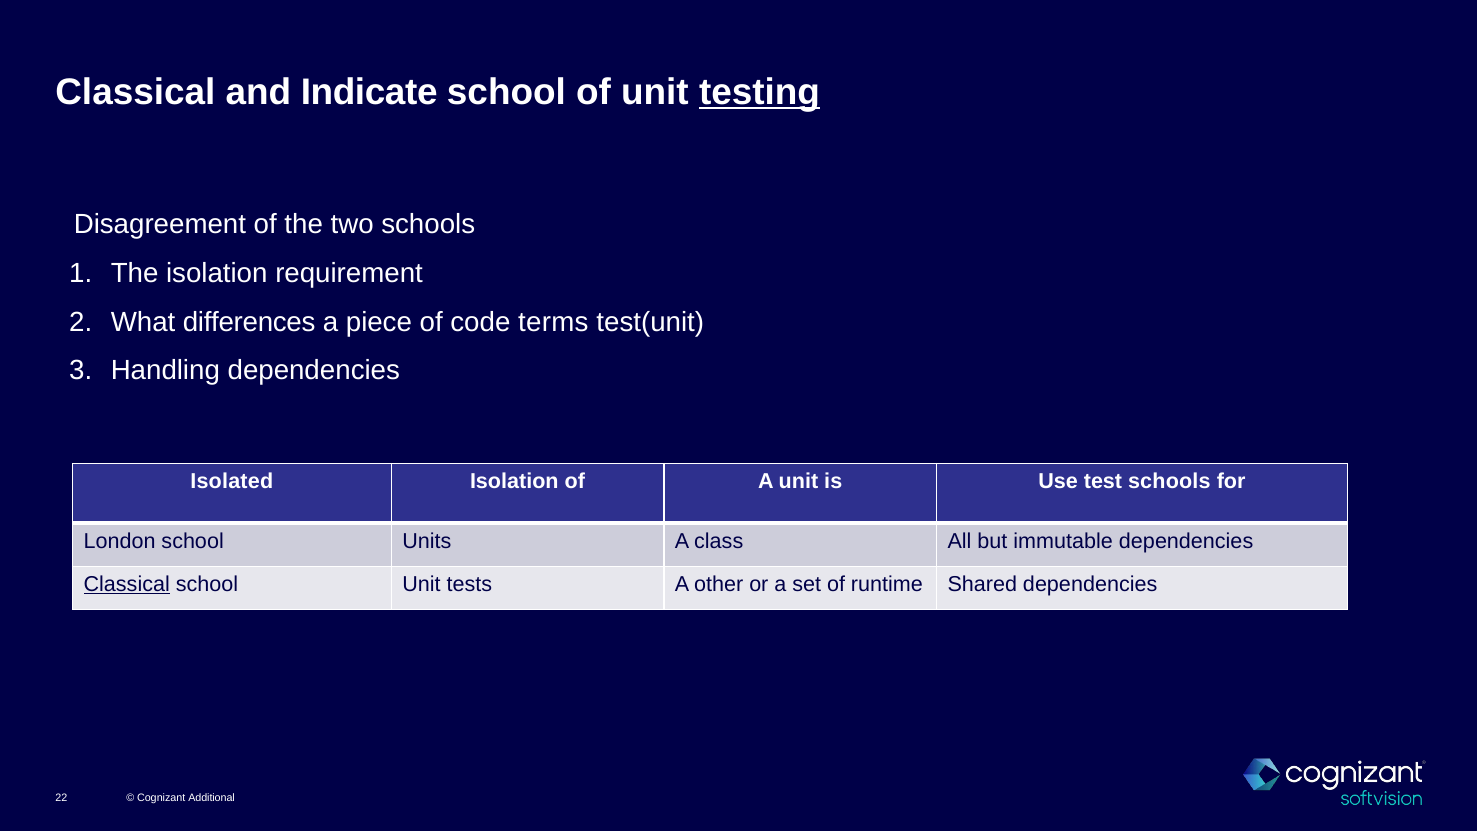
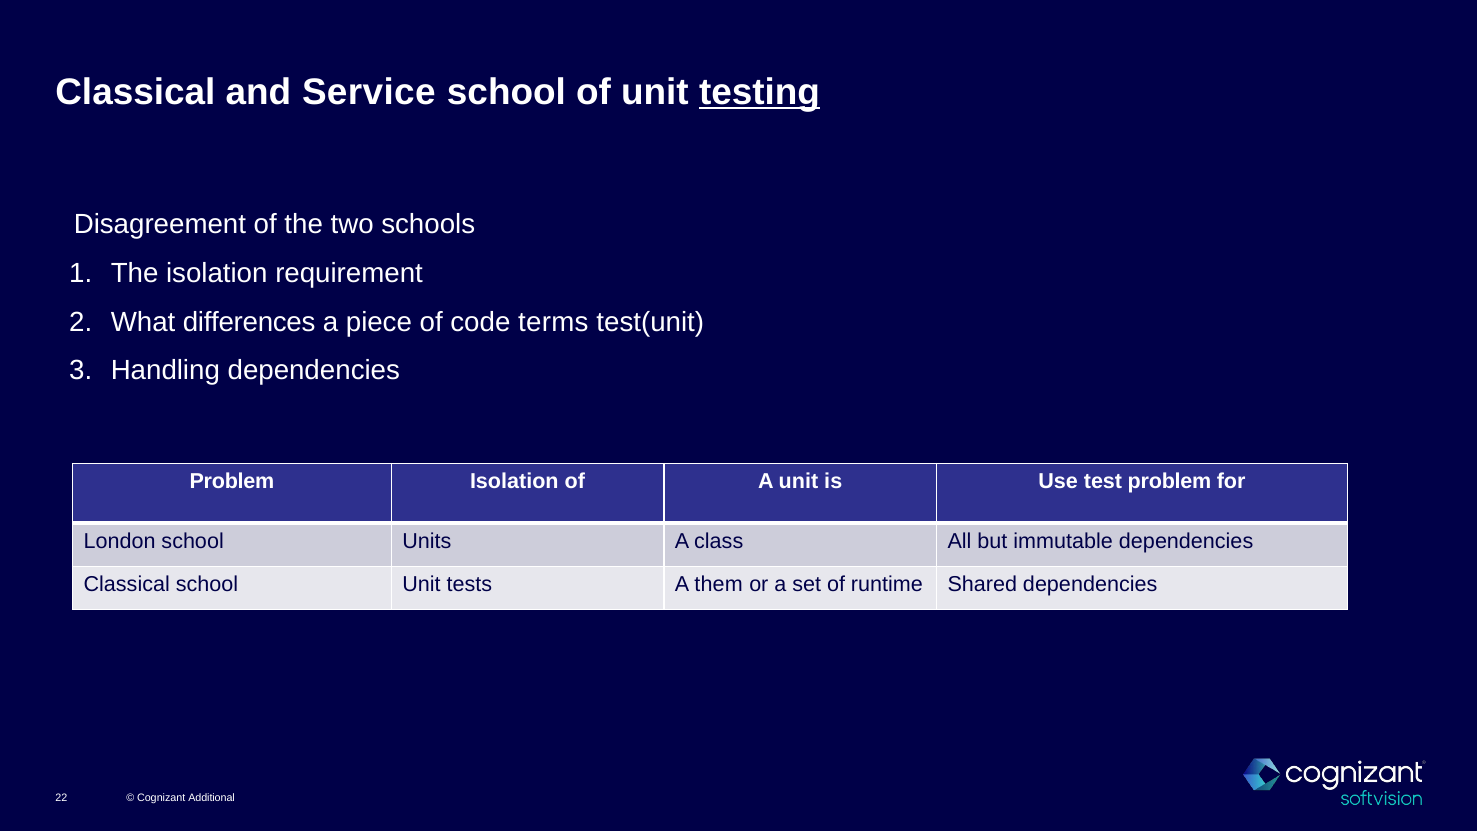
Indicate: Indicate -> Service
Isolated at (232, 481): Isolated -> Problem
test schools: schools -> problem
Classical at (127, 584) underline: present -> none
other: other -> them
